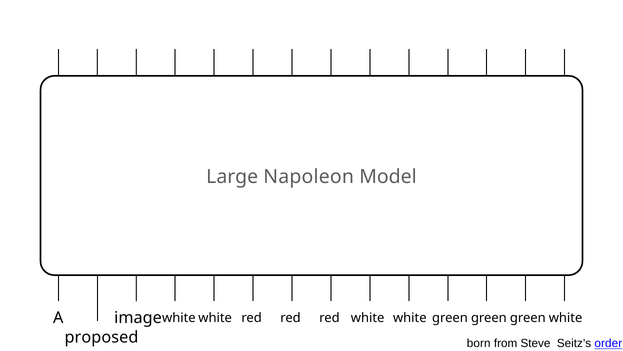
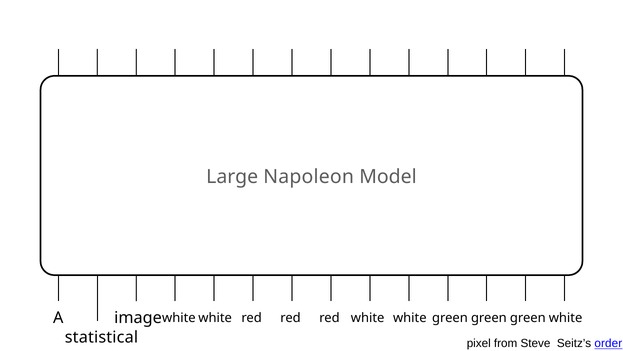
proposed: proposed -> statistical
born: born -> pixel
